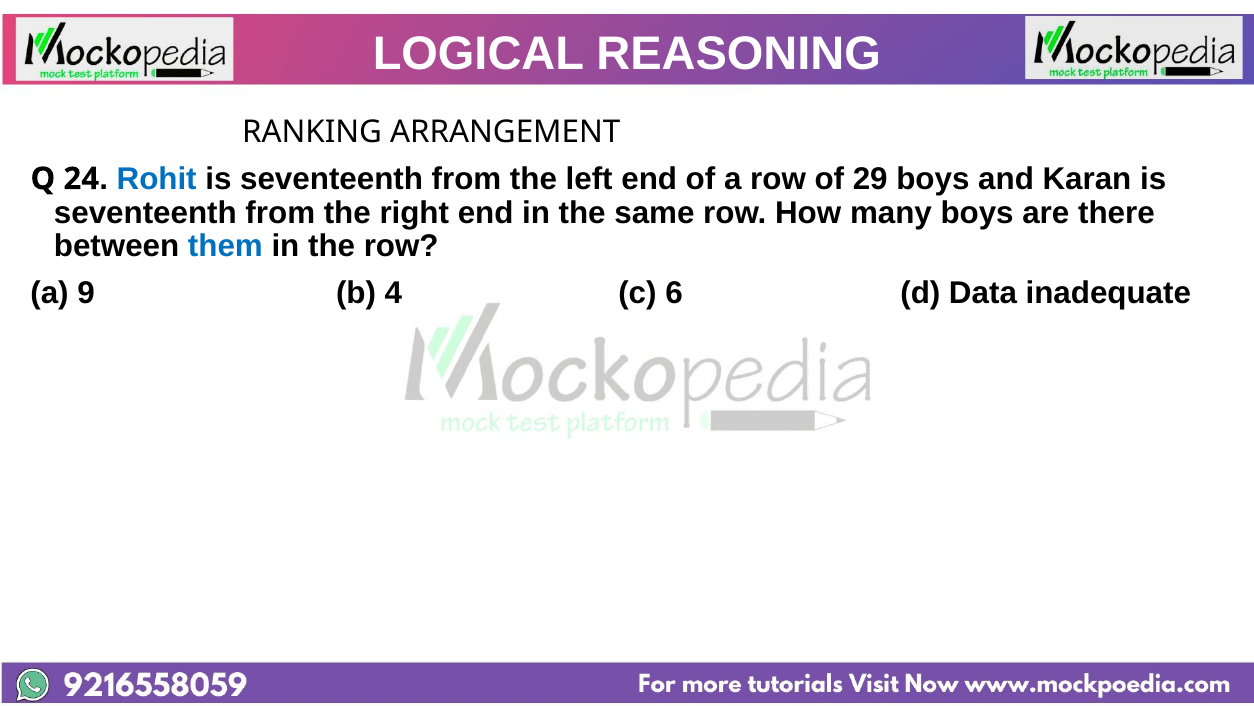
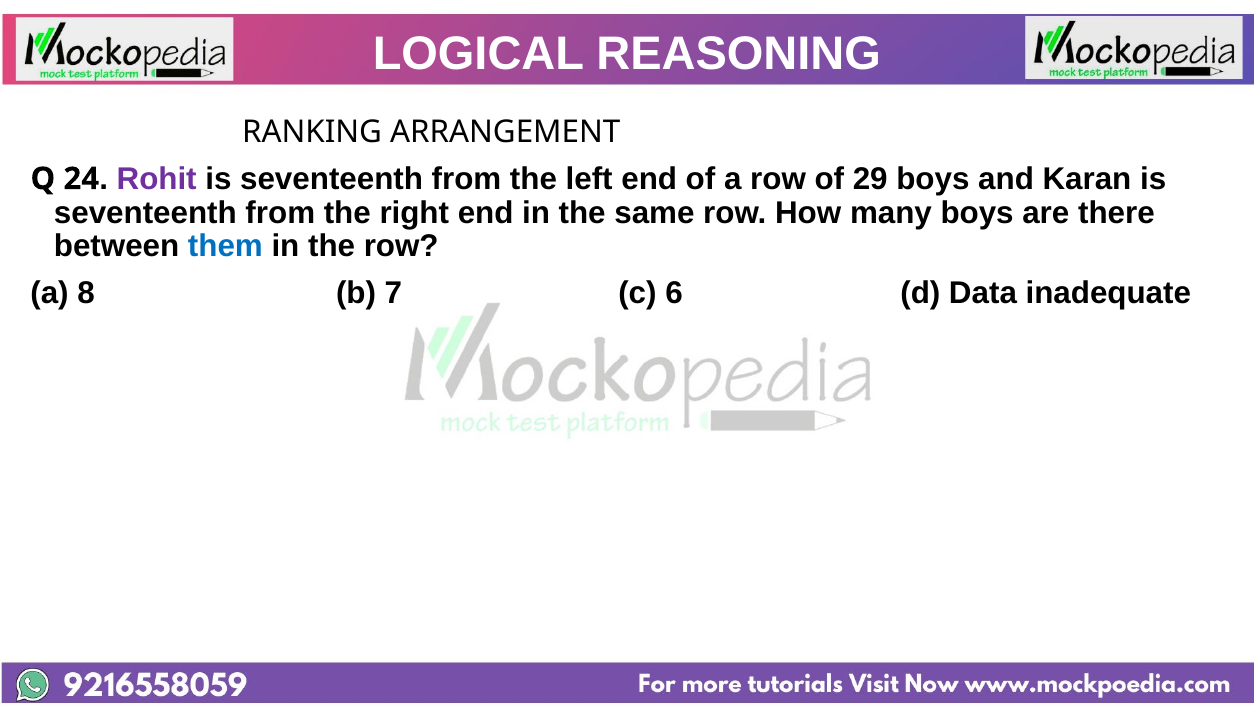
Rohit colour: blue -> purple
9: 9 -> 8
4: 4 -> 7
